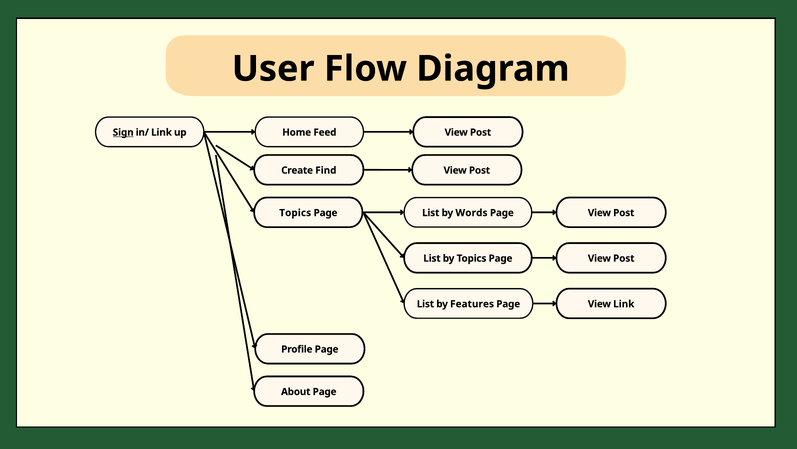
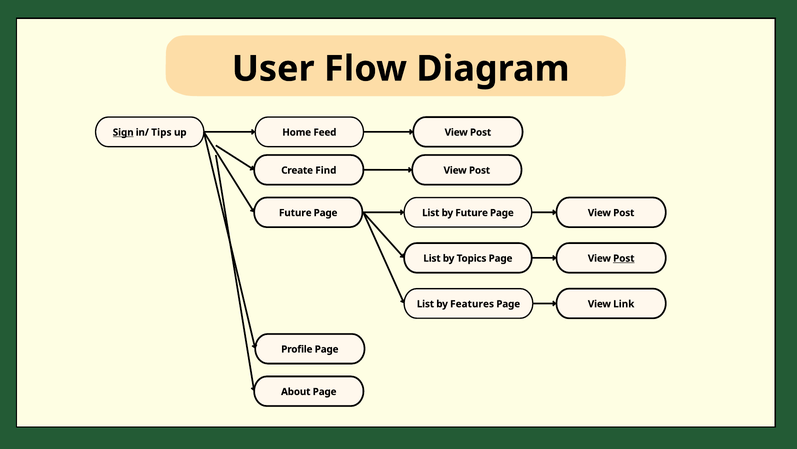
in/ Link: Link -> Tips
Topics at (295, 213): Topics -> Future
by Words: Words -> Future
Post at (624, 258) underline: none -> present
